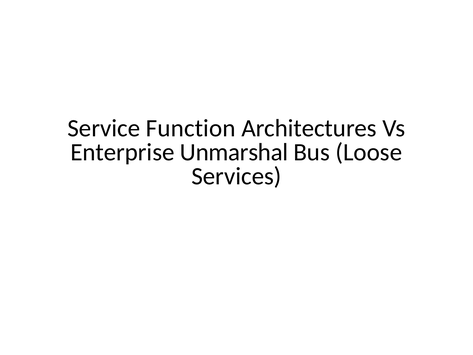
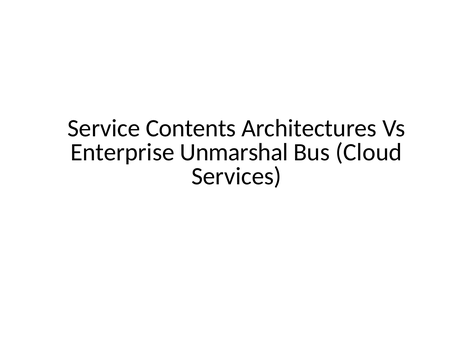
Function: Function -> Contents
Loose: Loose -> Cloud
